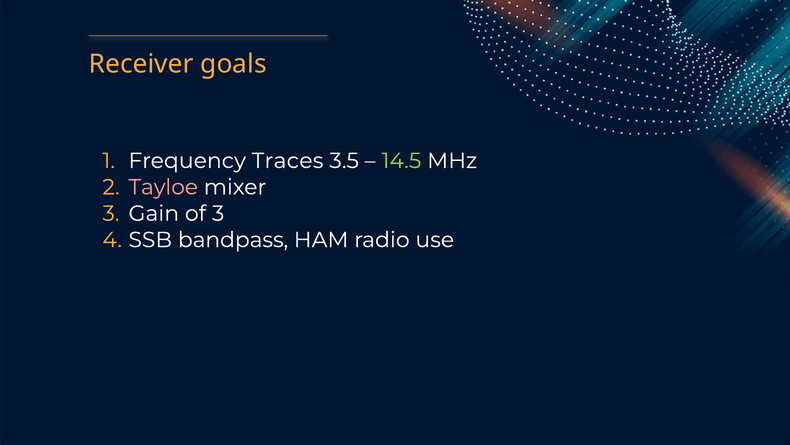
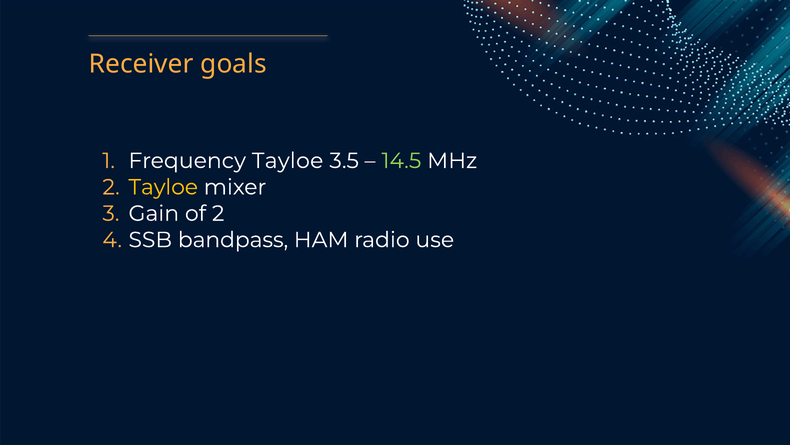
Frequency Traces: Traces -> Tayloe
Tayloe at (163, 187) colour: pink -> yellow
of 3: 3 -> 2
